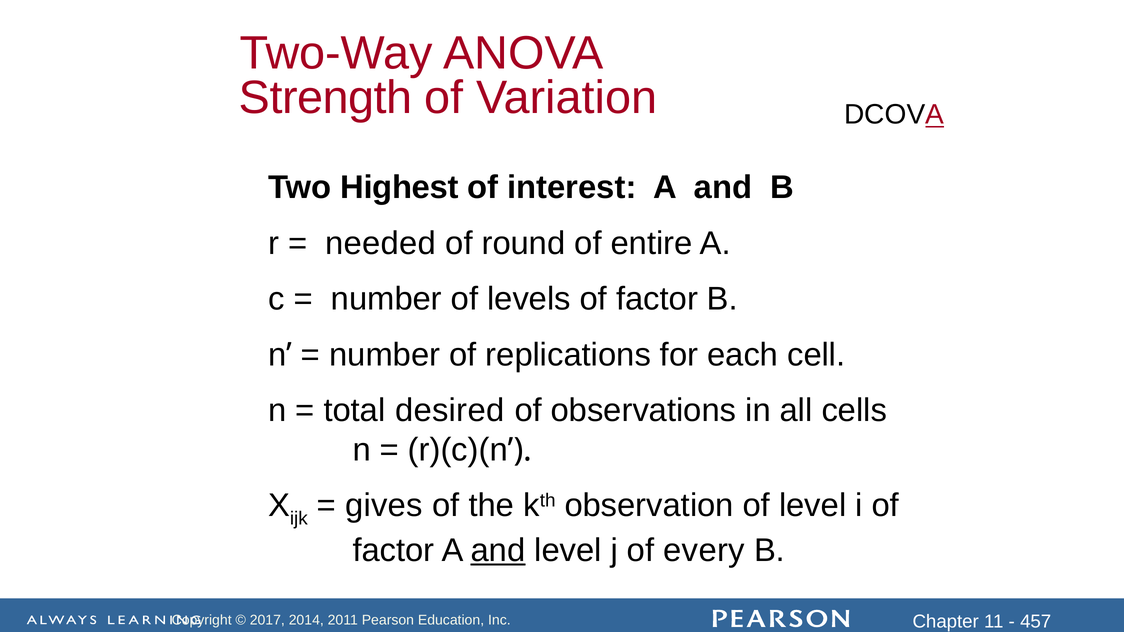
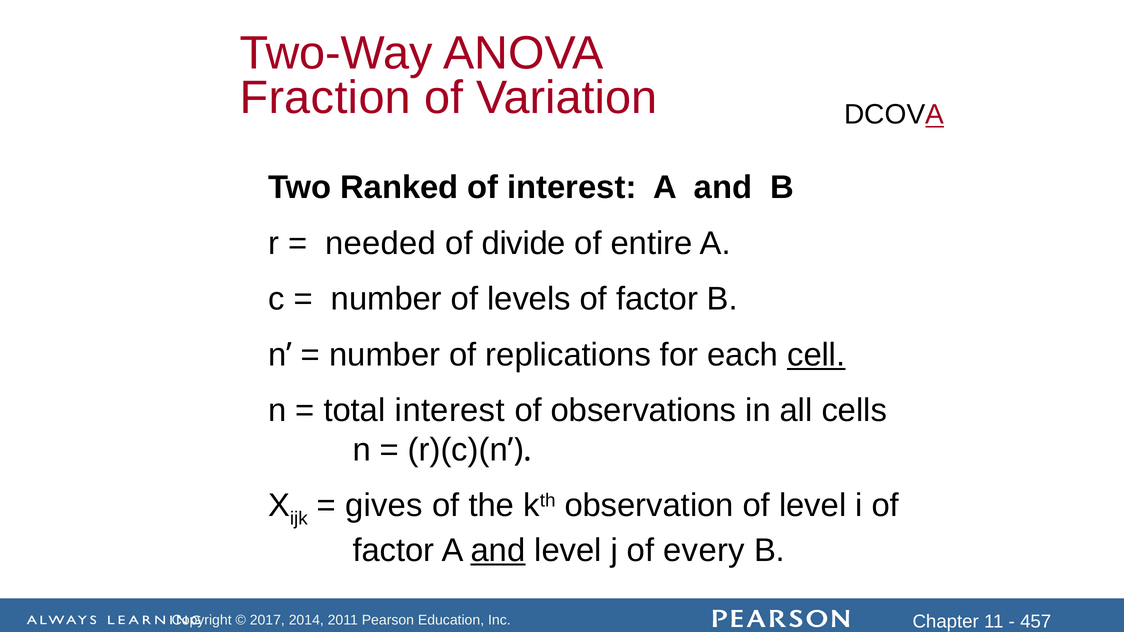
Strength: Strength -> Fraction
Highest: Highest -> Ranked
round: round -> divide
cell underline: none -> present
total desired: desired -> interest
